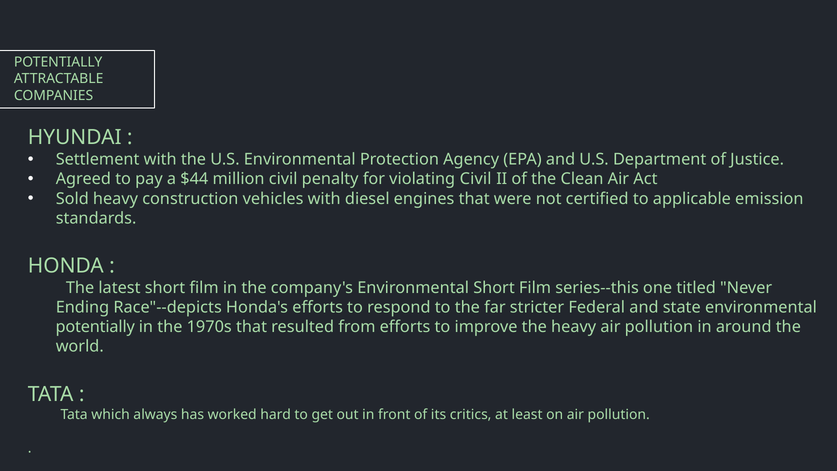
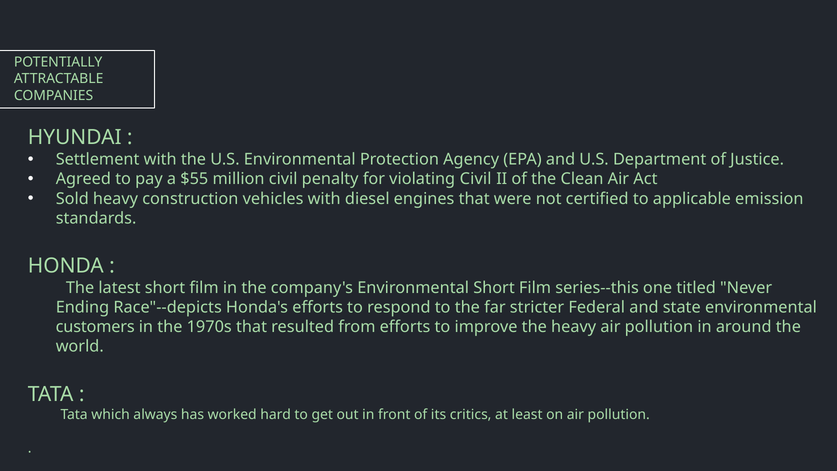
$44: $44 -> $55
potentially at (95, 327): potentially -> customers
